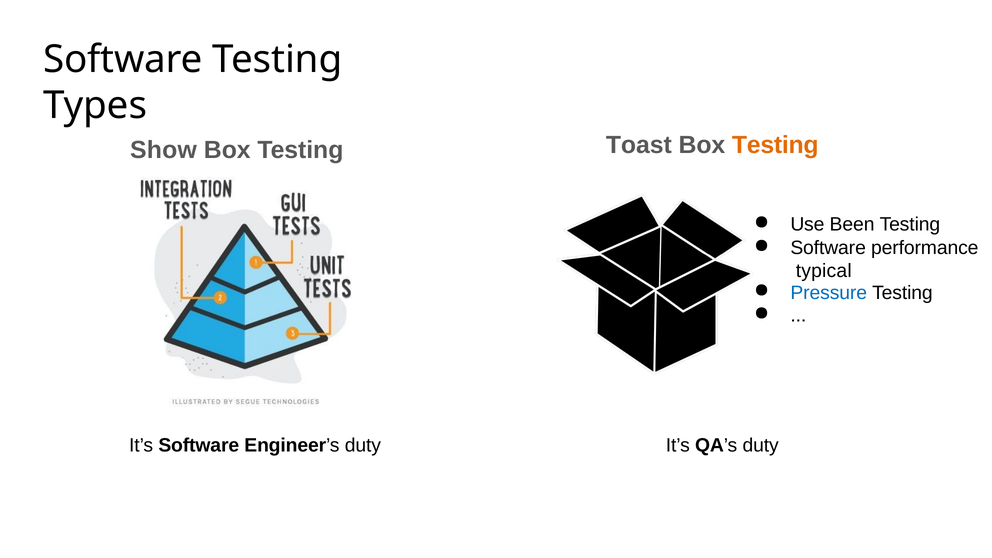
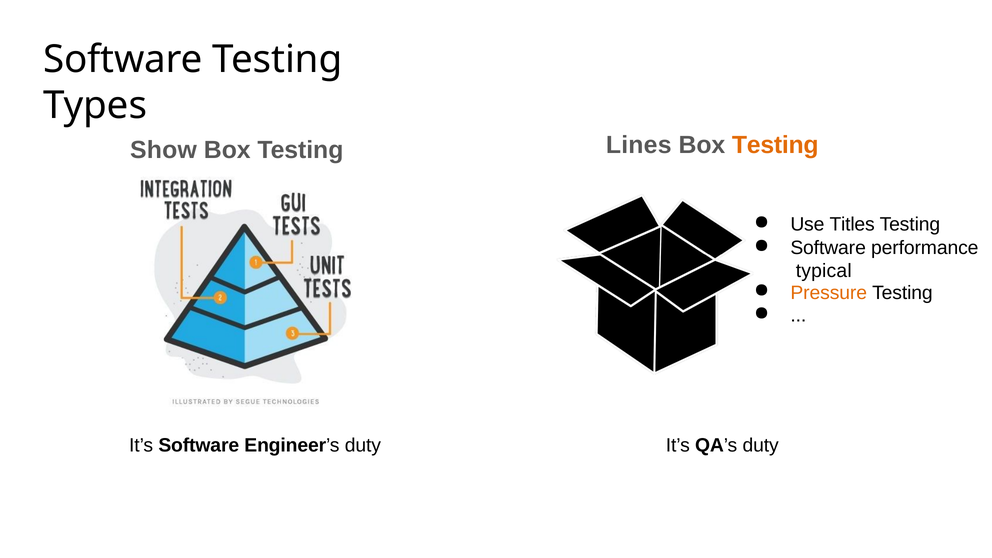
Toast: Toast -> Lines
Been: Been -> Titles
Pressure colour: blue -> orange
